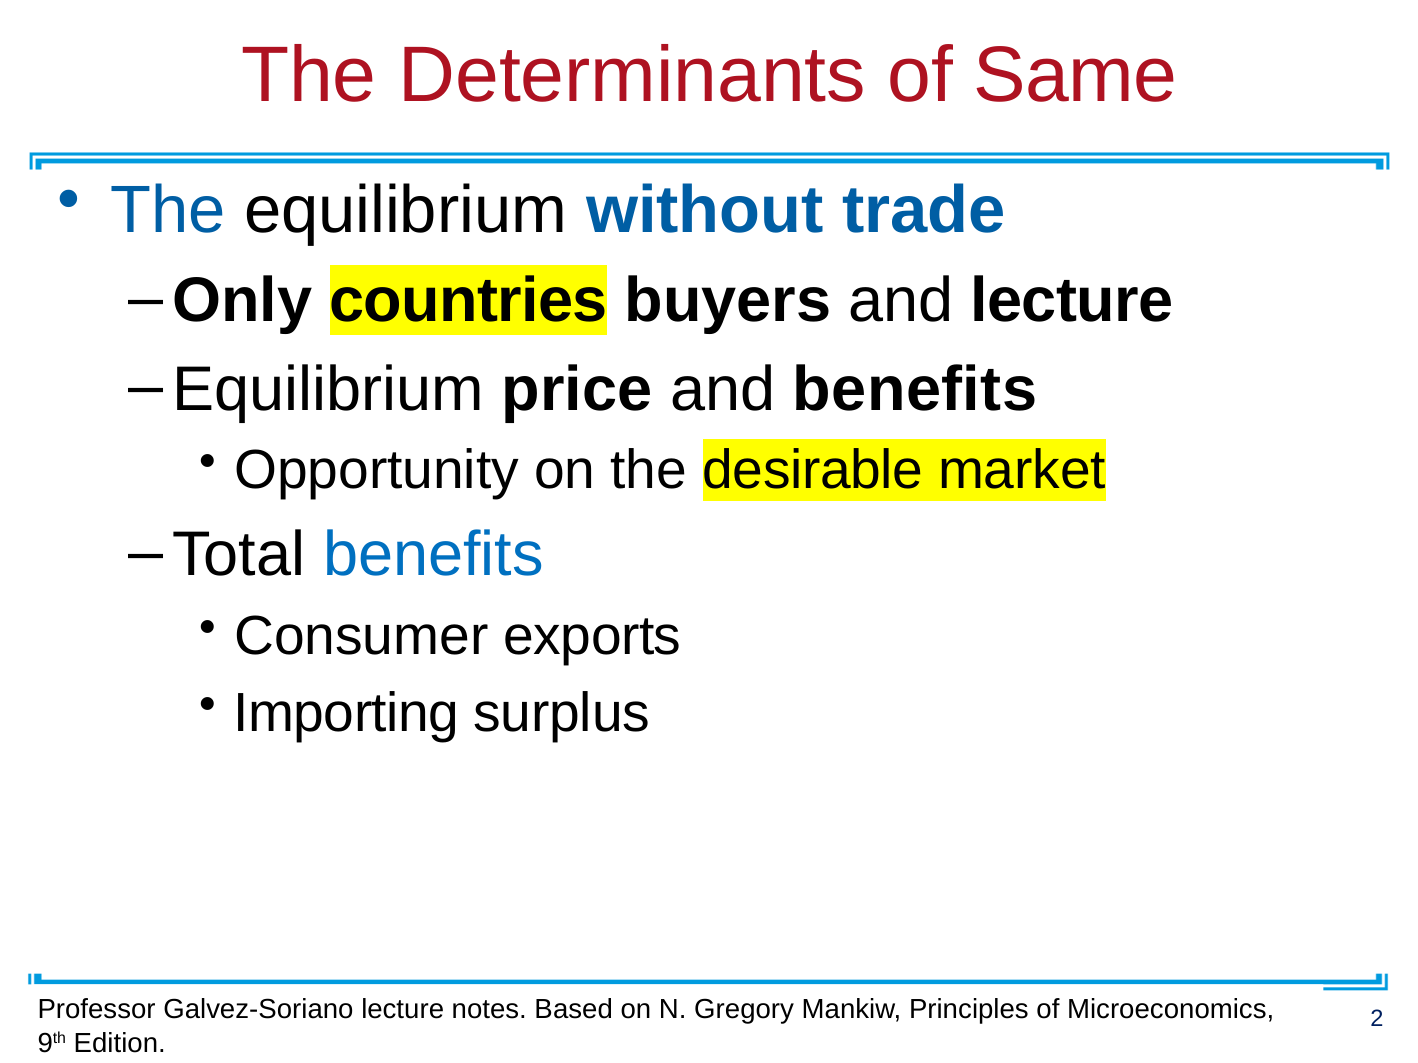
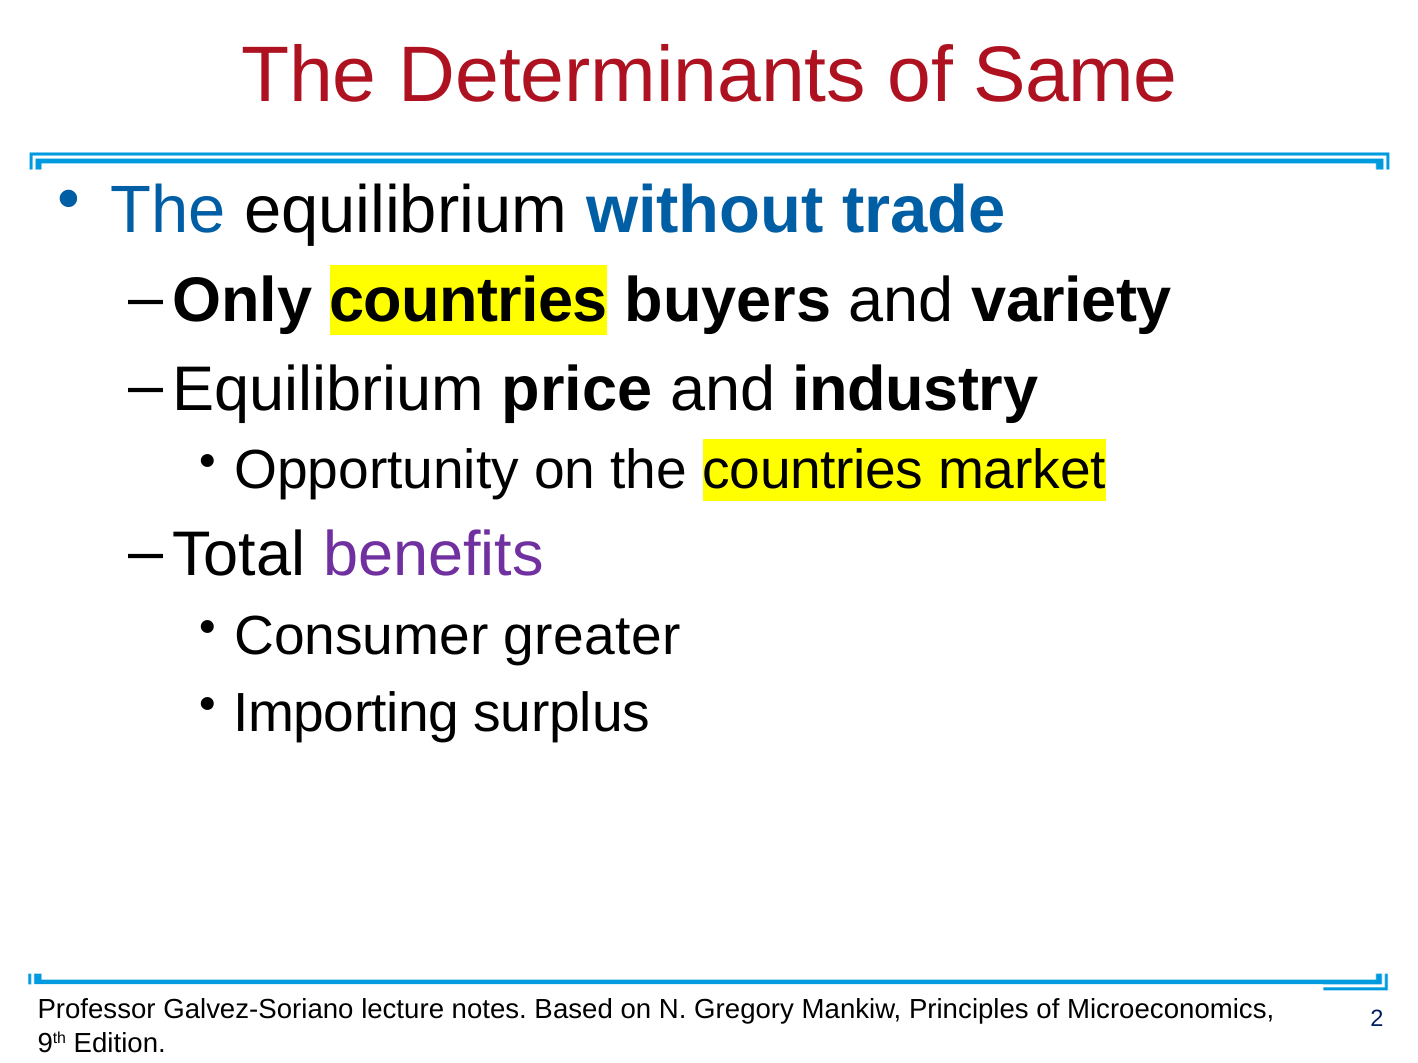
and lecture: lecture -> variety
and benefits: benefits -> industry
the desirable: desirable -> countries
benefits at (434, 555) colour: blue -> purple
exports: exports -> greater
